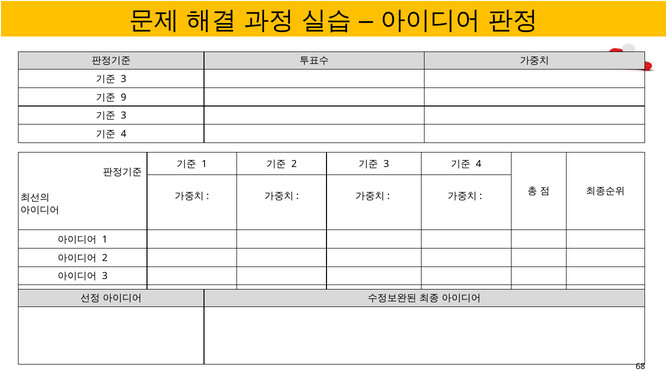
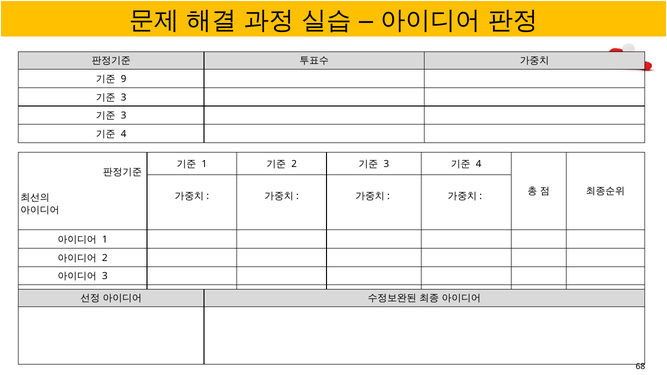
3 at (124, 79): 3 -> 9
9 at (124, 97): 9 -> 3
